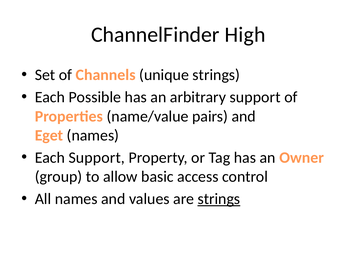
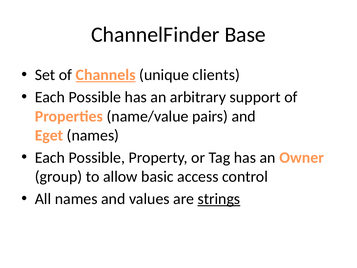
High: High -> Base
Channels underline: none -> present
unique strings: strings -> clients
Support at (97, 157): Support -> Possible
